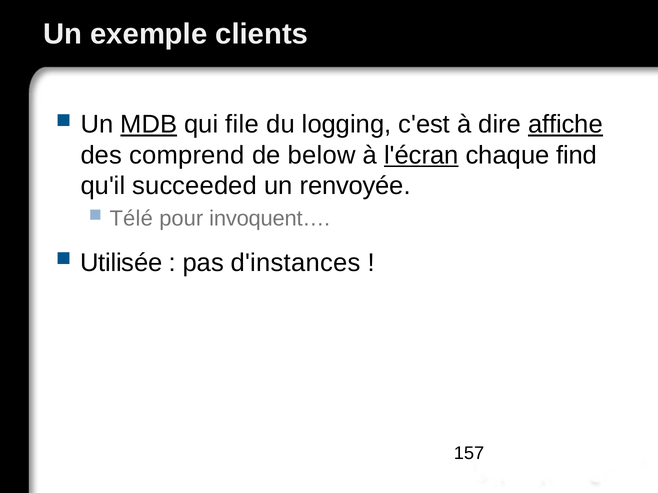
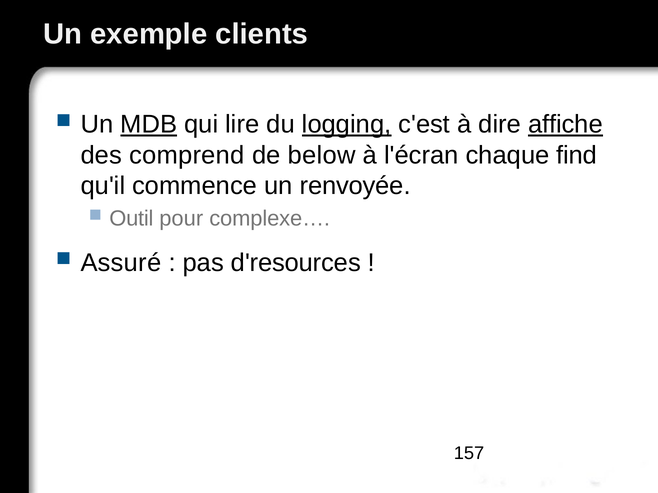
file: file -> lire
logging underline: none -> present
l'écran underline: present -> none
succeeded: succeeded -> commence
Télé: Télé -> Outil
invoquent…: invoquent… -> complexe…
Utilisée: Utilisée -> Assuré
d'instances: d'instances -> d'resources
